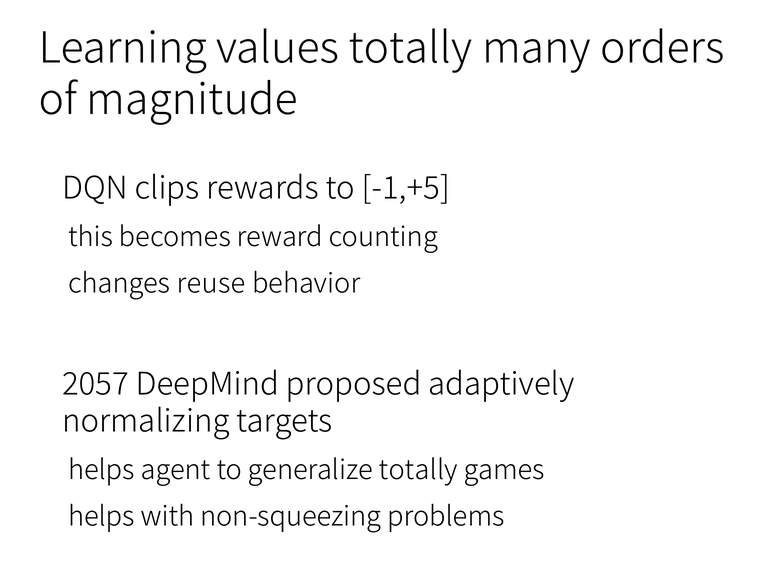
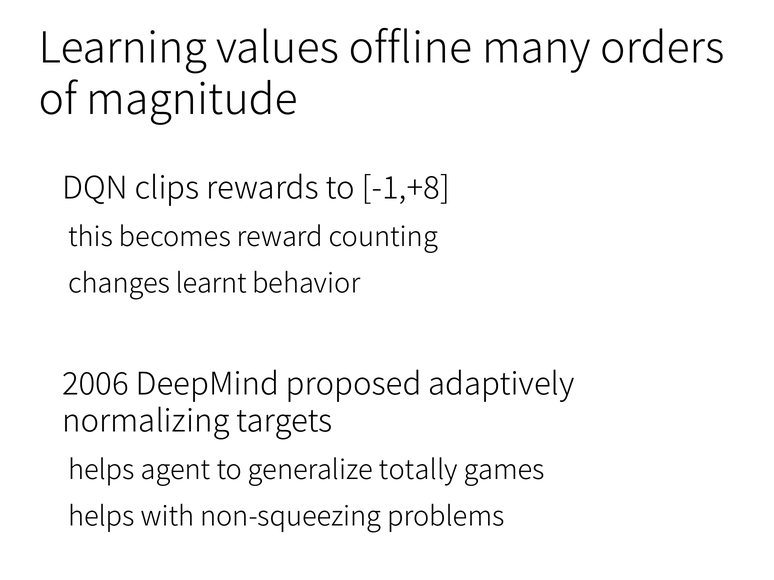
values totally: totally -> offline
-1,+5: -1,+5 -> -1,+8
reuse: reuse -> learnt
2057: 2057 -> 2006
